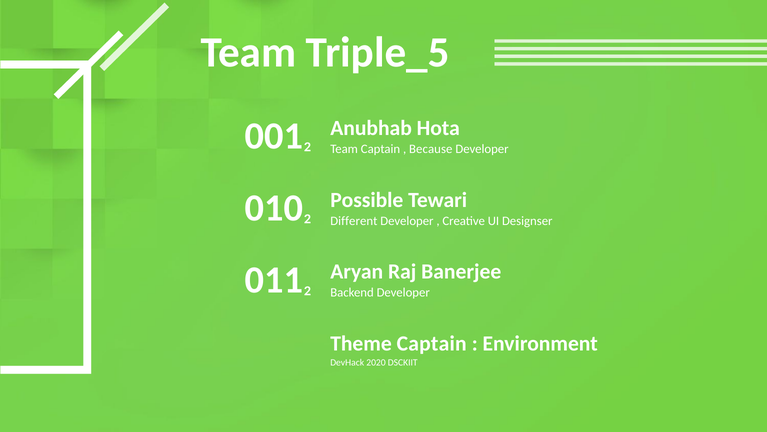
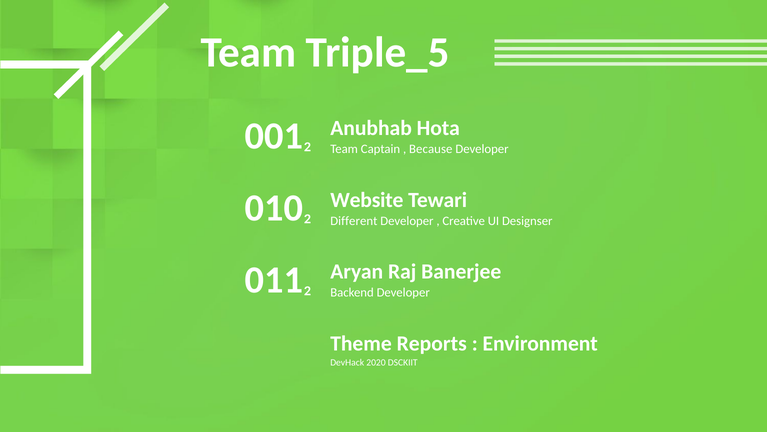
Possible: Possible -> Website
Theme Captain: Captain -> Reports
